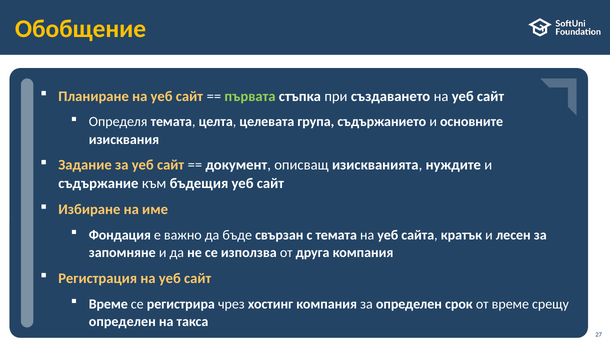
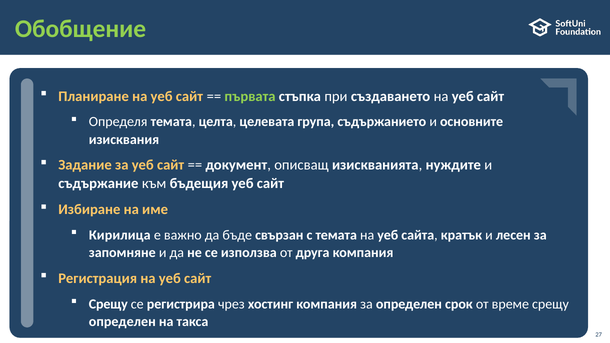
Обобщение colour: yellow -> light green
Фондация: Фондация -> Кирилица
Време at (108, 304): Време -> Срещу
